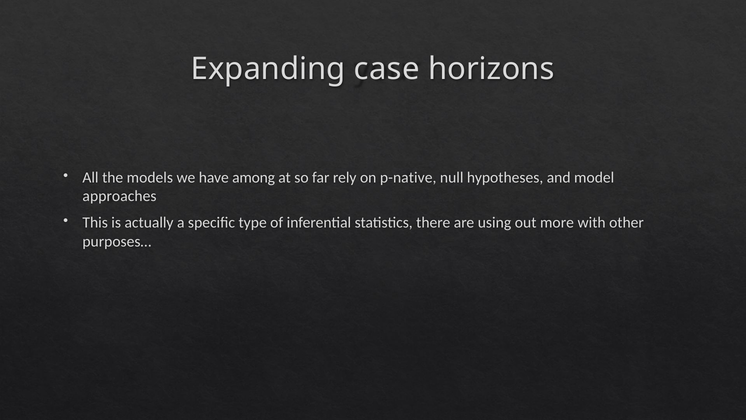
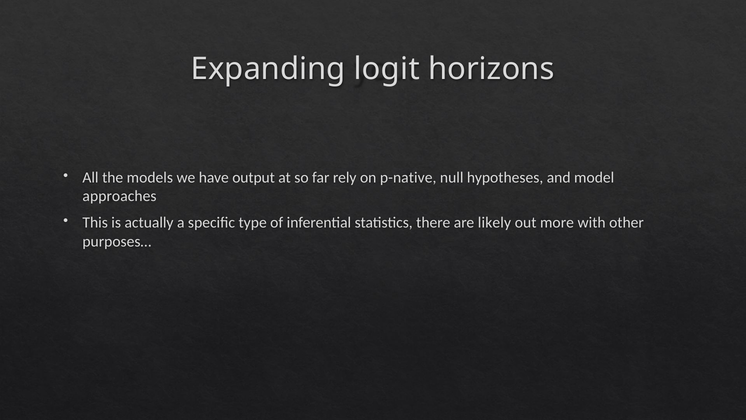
case: case -> logit
among: among -> output
using: using -> likely
